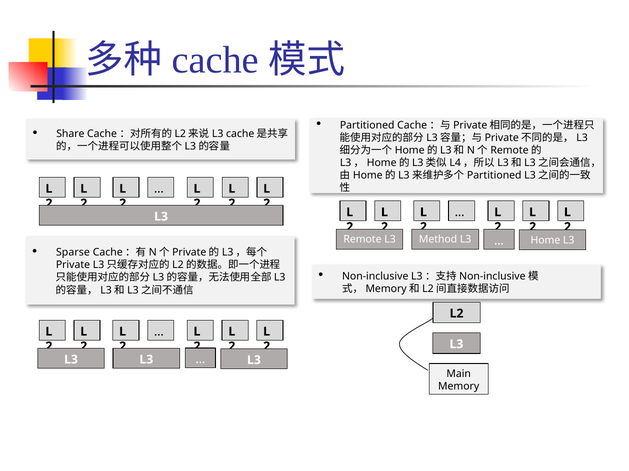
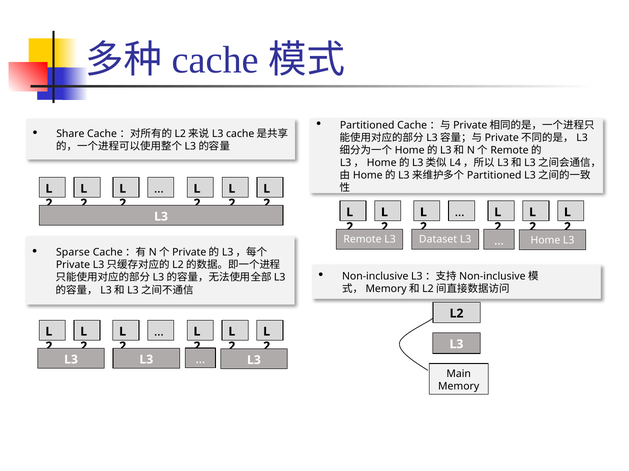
Method: Method -> Dataset
